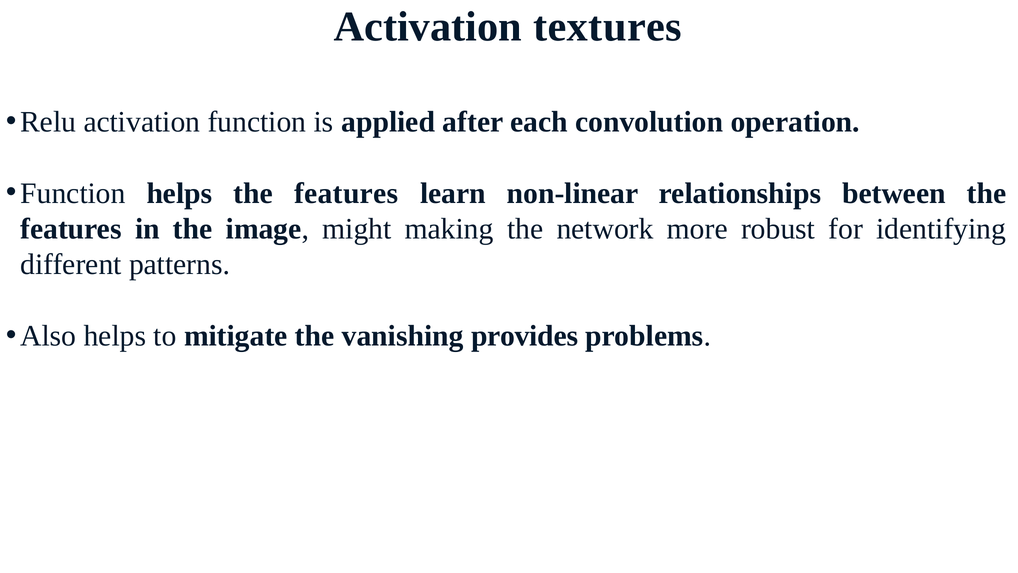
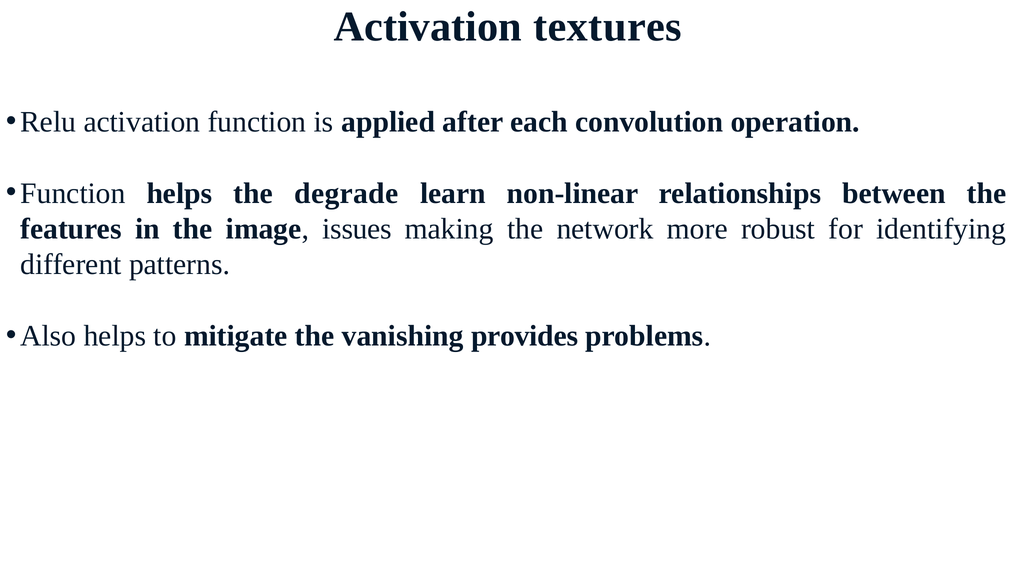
helps the features: features -> degrade
might: might -> issues
